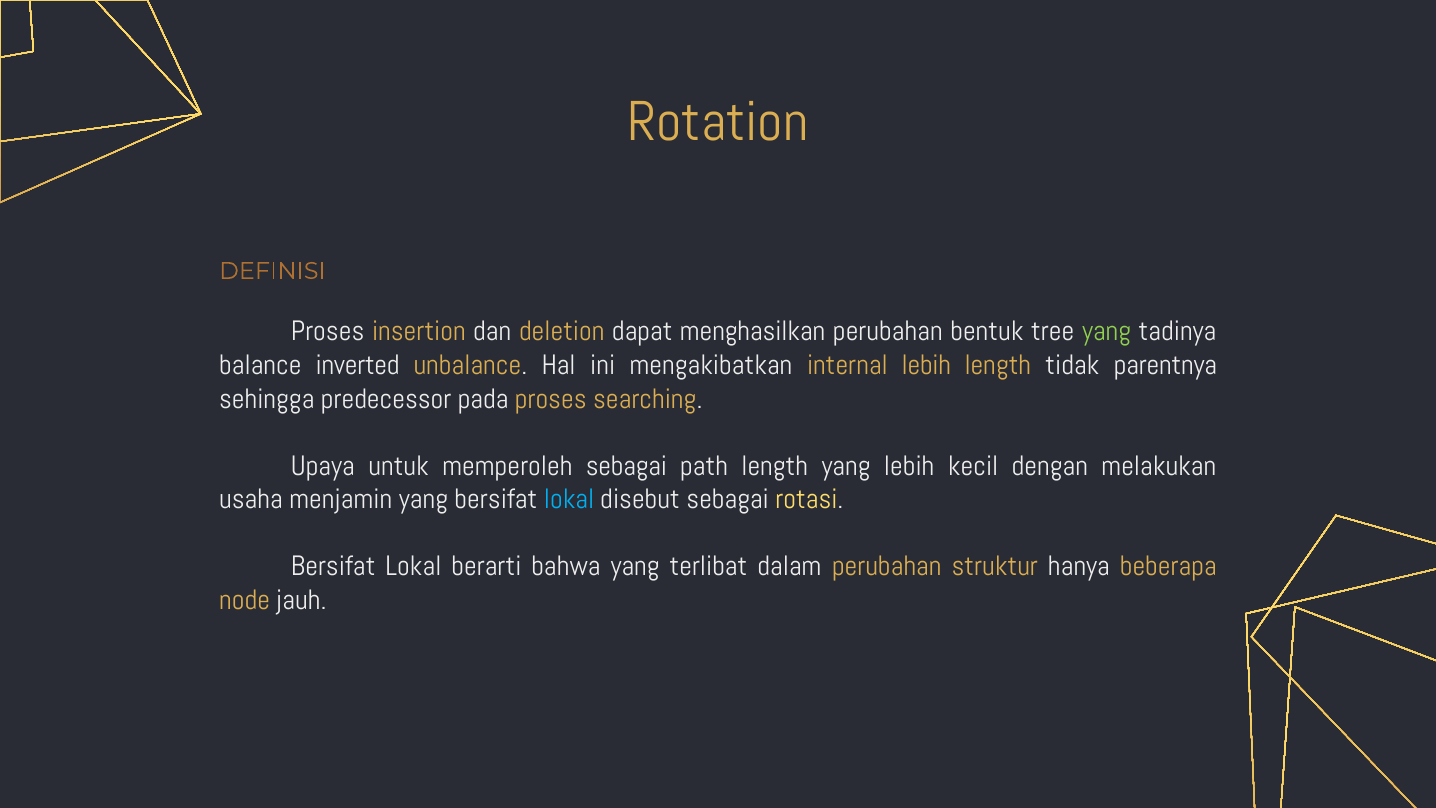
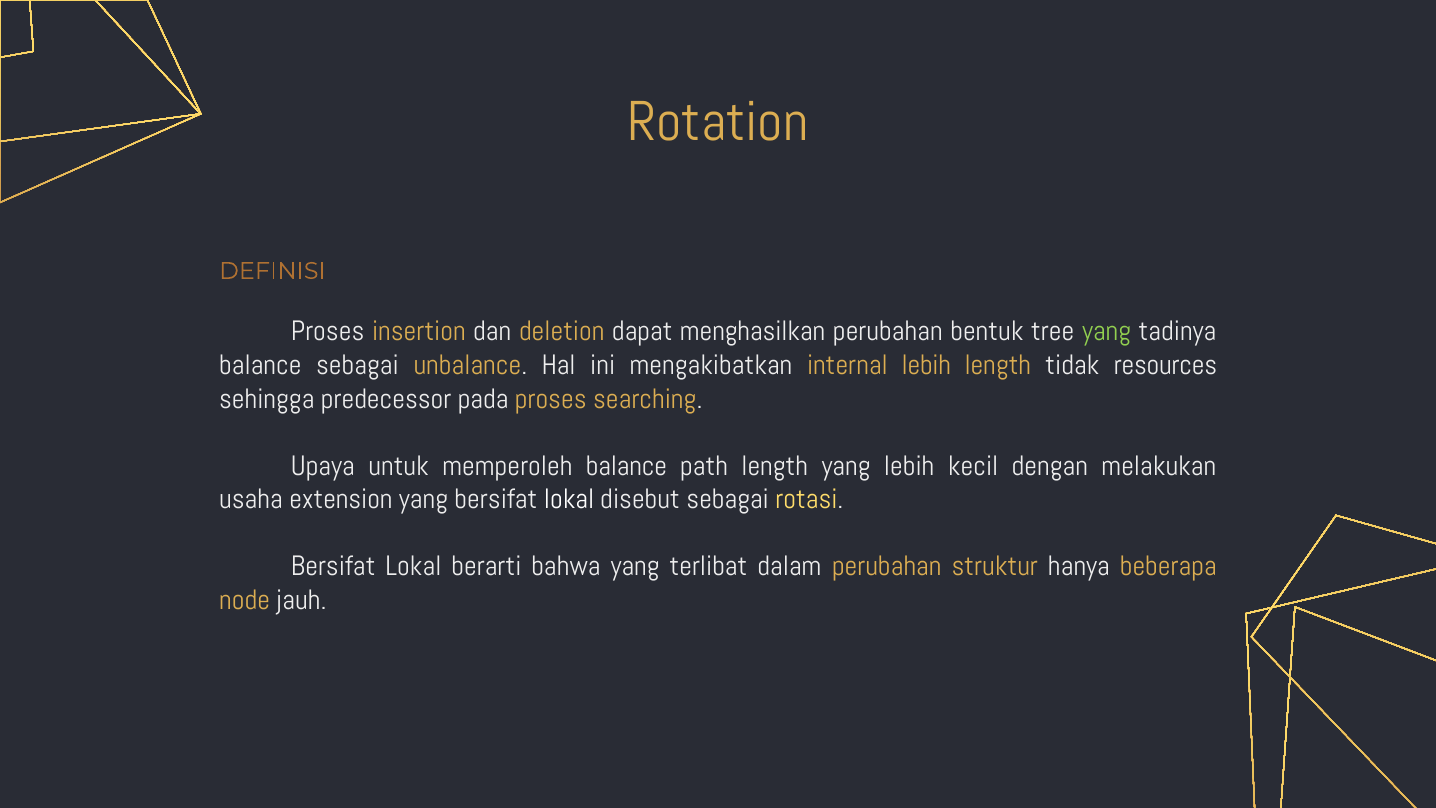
balance inverted: inverted -> sebagai
parentnya: parentnya -> resources
memperoleh sebagai: sebagai -> balance
menjamin: menjamin -> extension
lokal at (569, 499) colour: light blue -> white
